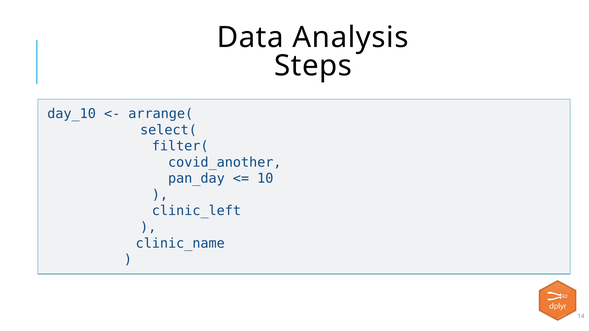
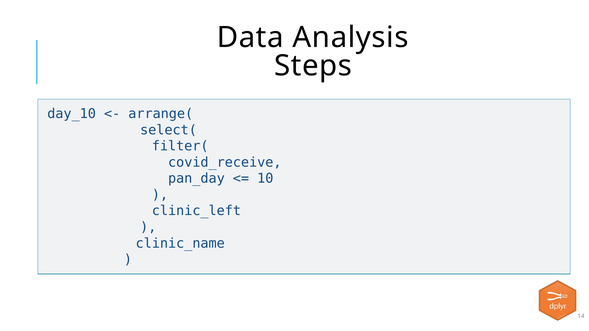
covid_another: covid_another -> covid_receive
